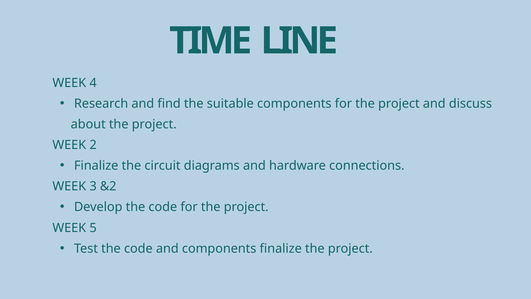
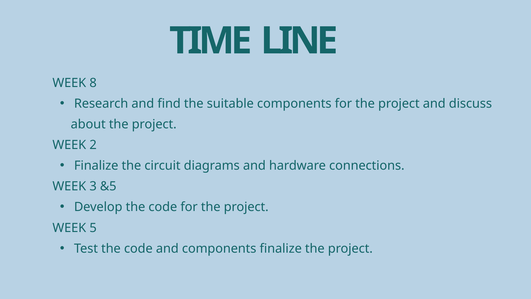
4: 4 -> 8
&2: &2 -> &5
